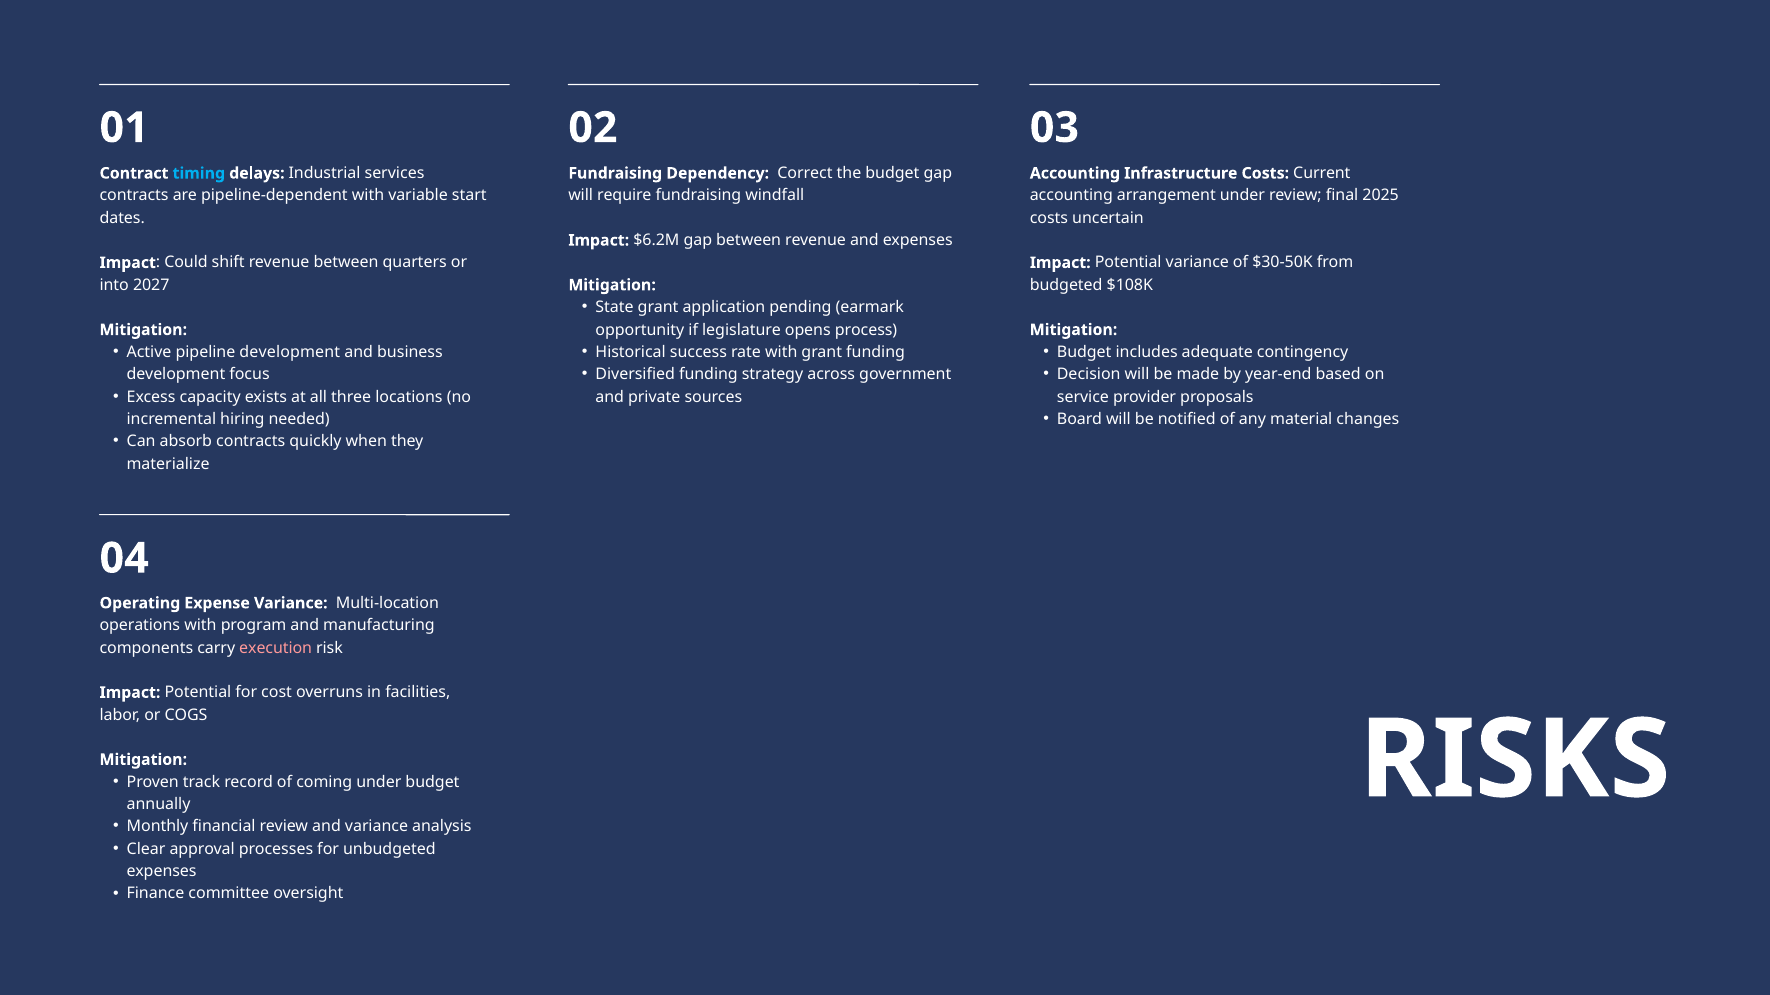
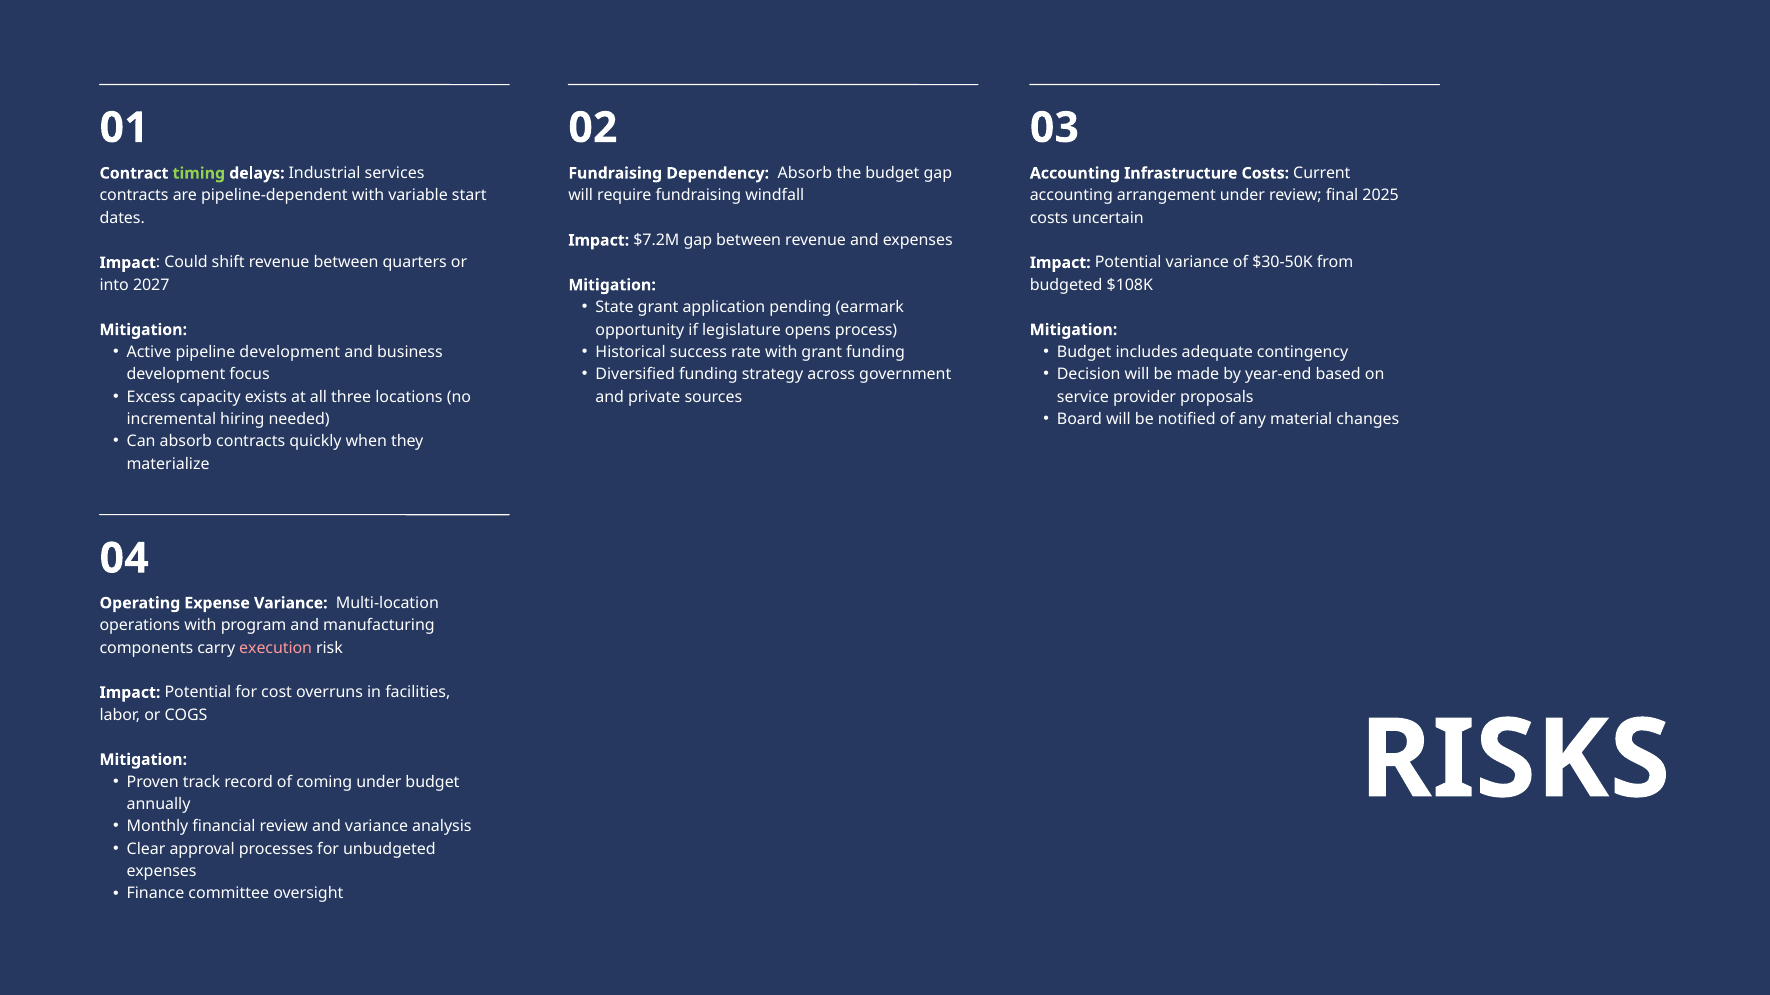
Dependency Correct: Correct -> Absorb
timing colour: light blue -> light green
$6.2M: $6.2M -> $7.2M
